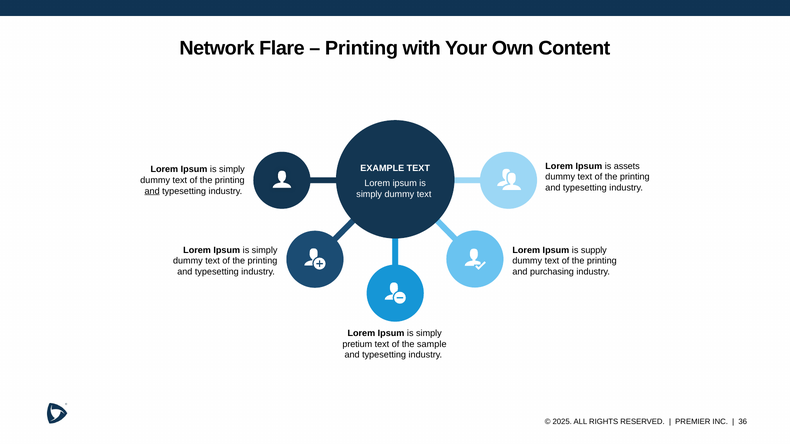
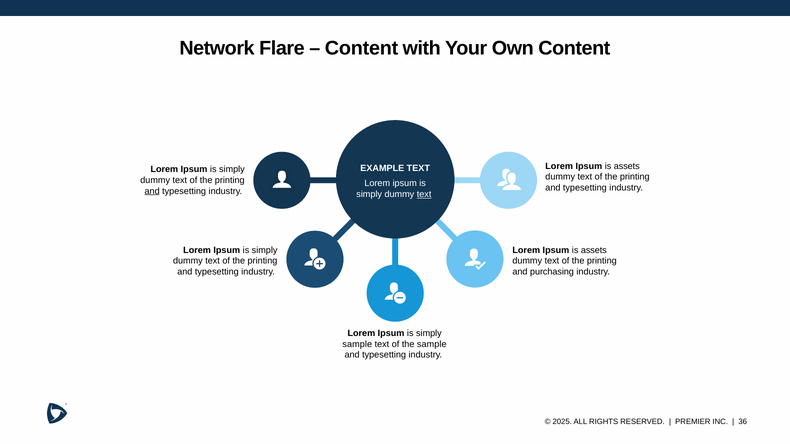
Printing at (362, 48): Printing -> Content
text at (424, 194) underline: none -> present
supply at (594, 250): supply -> assets
pretium at (357, 344): pretium -> sample
